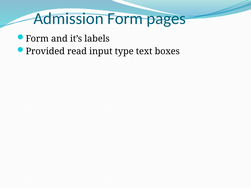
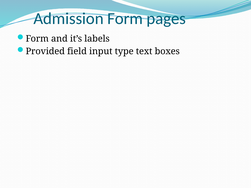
read: read -> field
